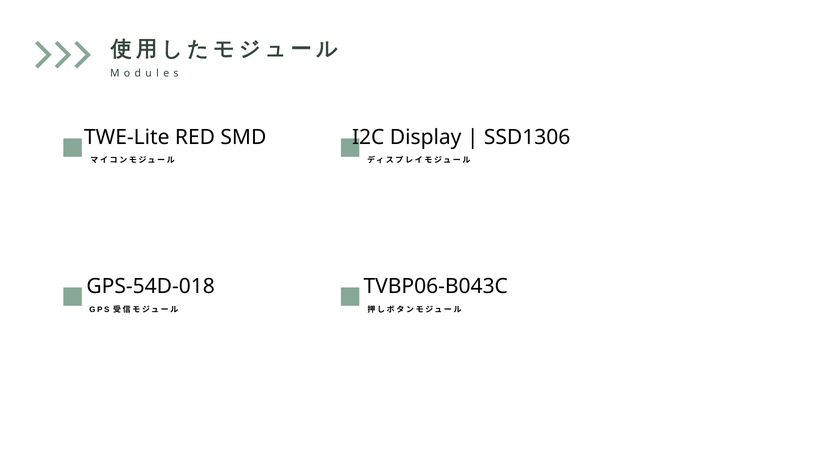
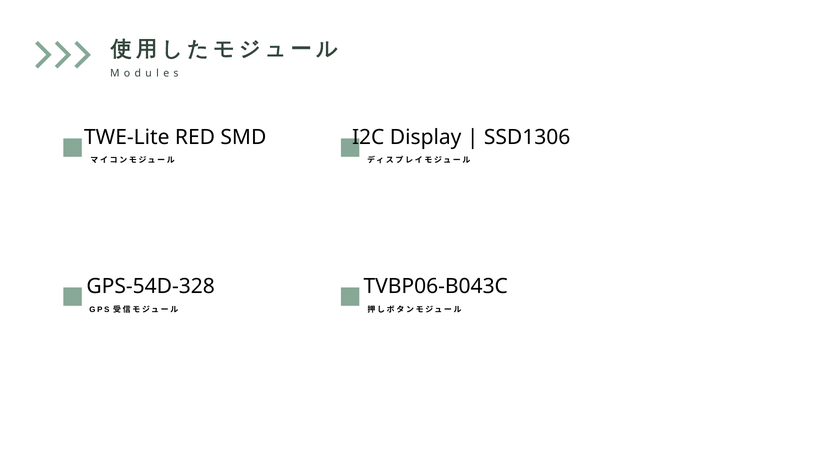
GPS-54D-018: GPS-54D-018 -> GPS-54D-328
